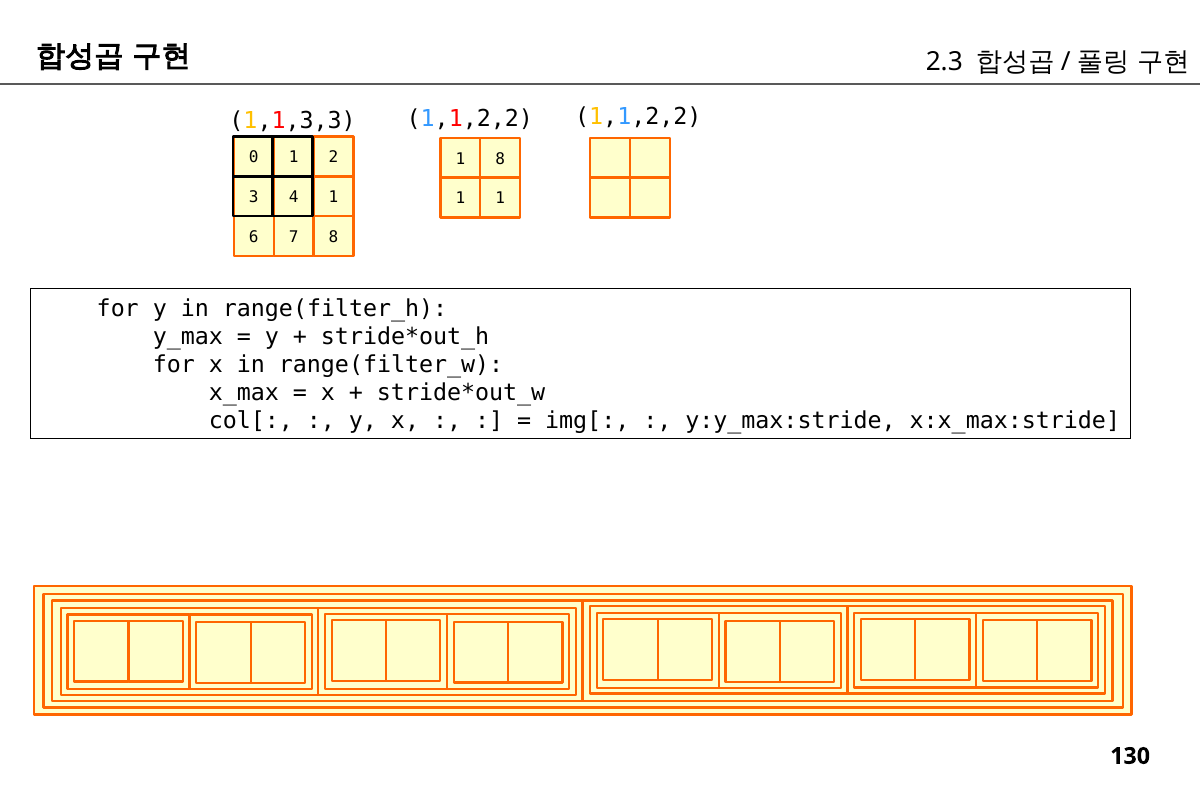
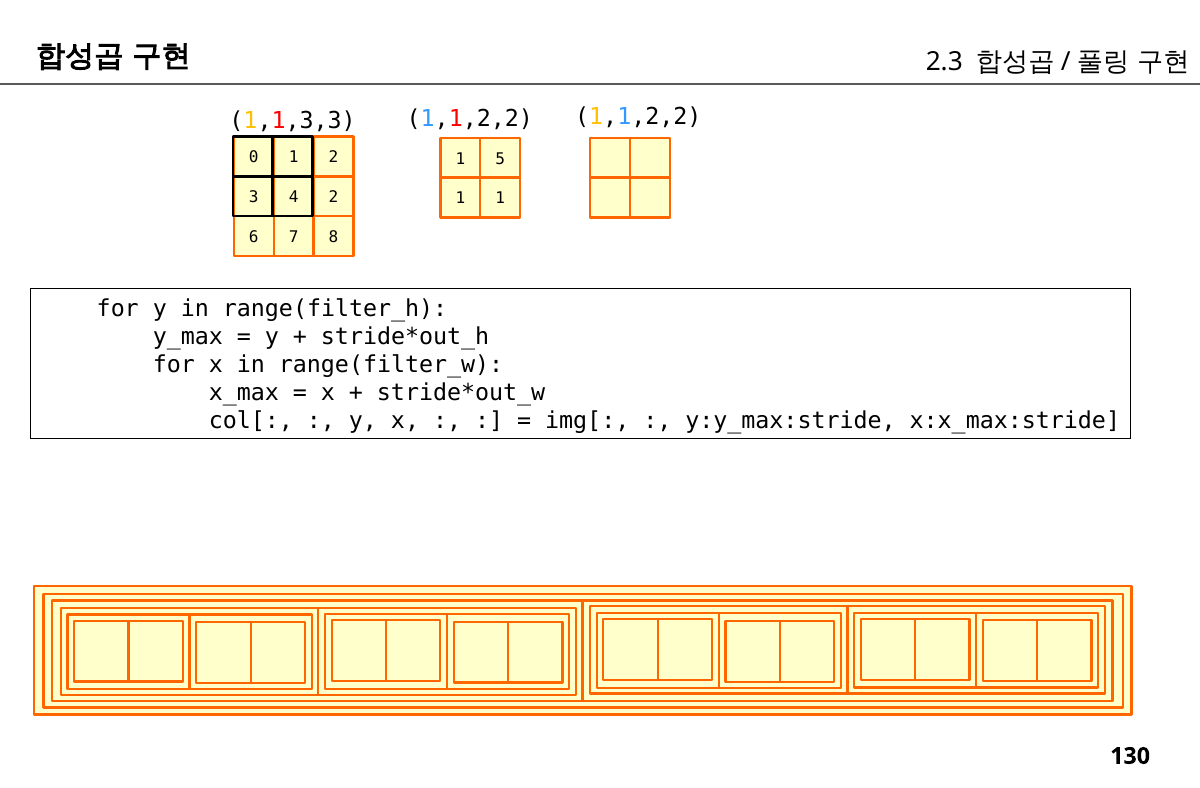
1 8: 8 -> 5
4 1: 1 -> 2
